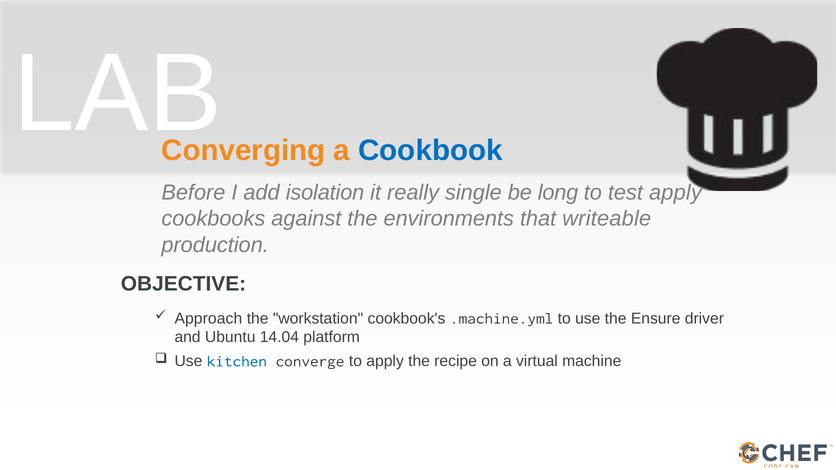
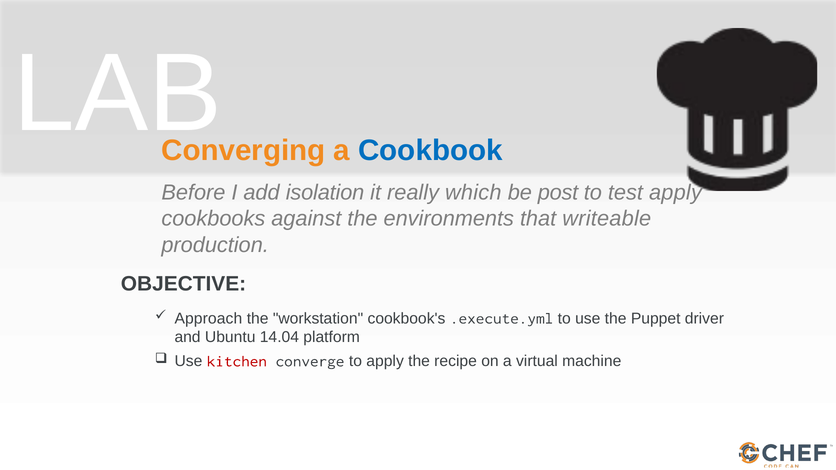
single: single -> which
long: long -> post
.machine.yml: .machine.yml -> .execute.yml
Ensure: Ensure -> Puppet
kitchen colour: blue -> red
